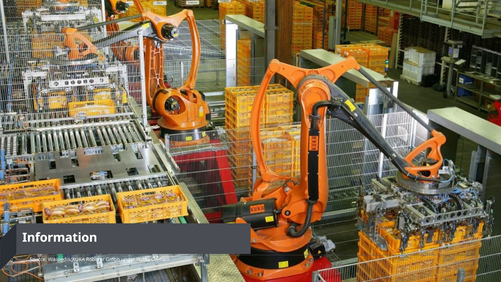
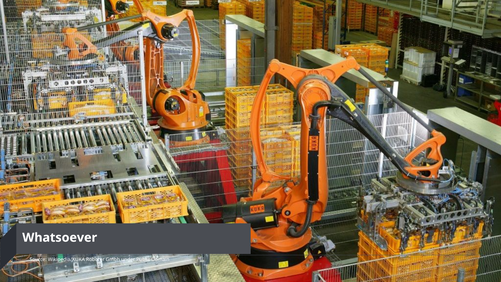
Information: Information -> Whatsoever
